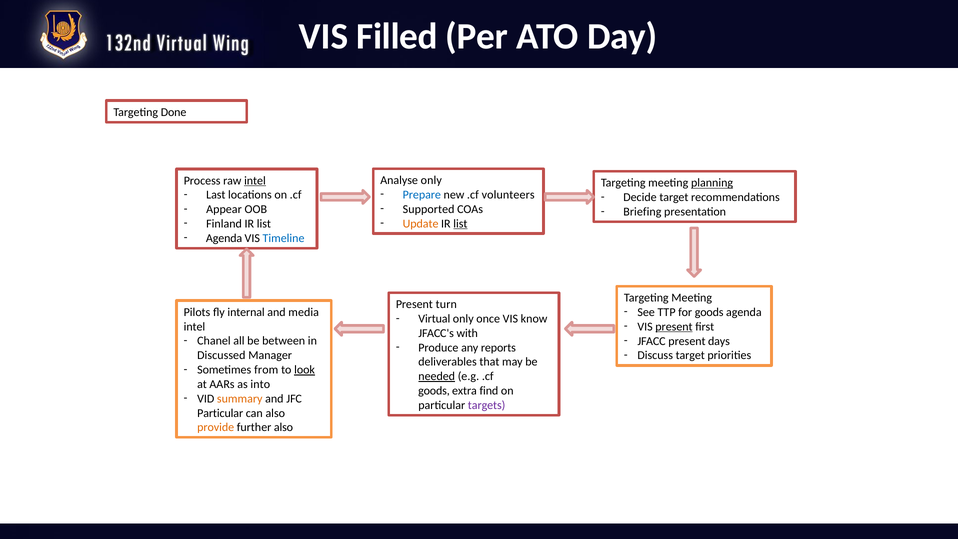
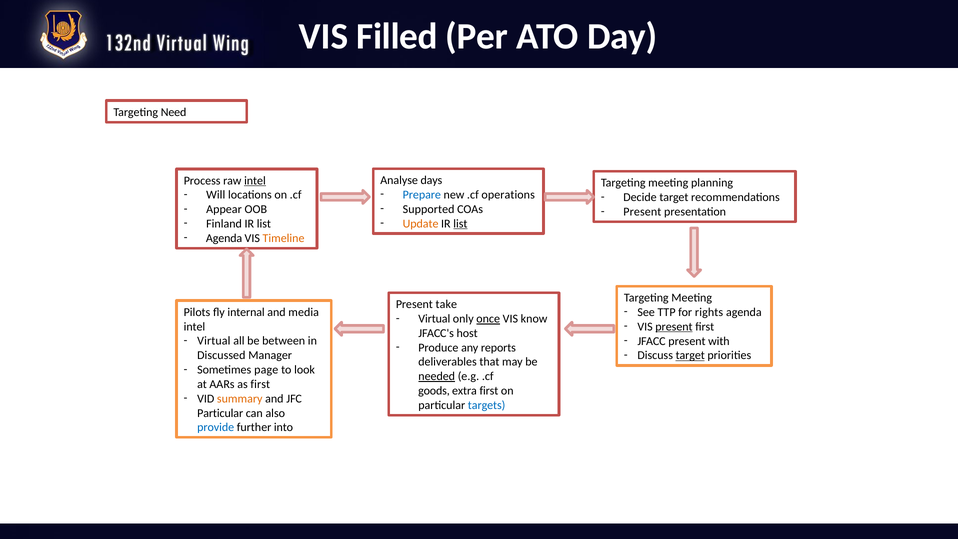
Done: Done -> Need
Analyse only: only -> days
planning underline: present -> none
volunteers: volunteers -> operations
Last: Last -> Will
Briefing at (642, 212): Briefing -> Present
Timeline colour: blue -> orange
turn: turn -> take
for goods: goods -> rights
once underline: none -> present
with: with -> host
Chanel at (214, 341): Chanel -> Virtual
days: days -> with
target at (690, 355) underline: none -> present
from: from -> page
look underline: present -> none
as into: into -> first
extra find: find -> first
targets colour: purple -> blue
provide colour: orange -> blue
further also: also -> into
